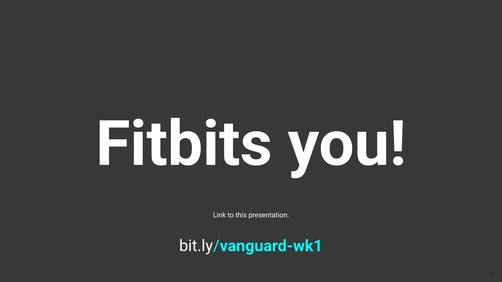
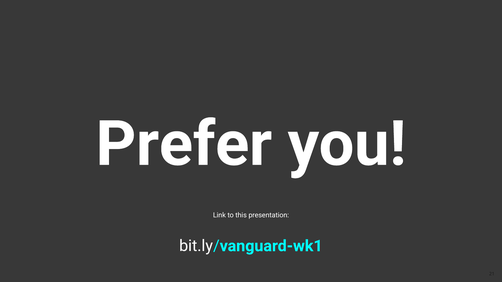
Fitbits: Fitbits -> Prefer
